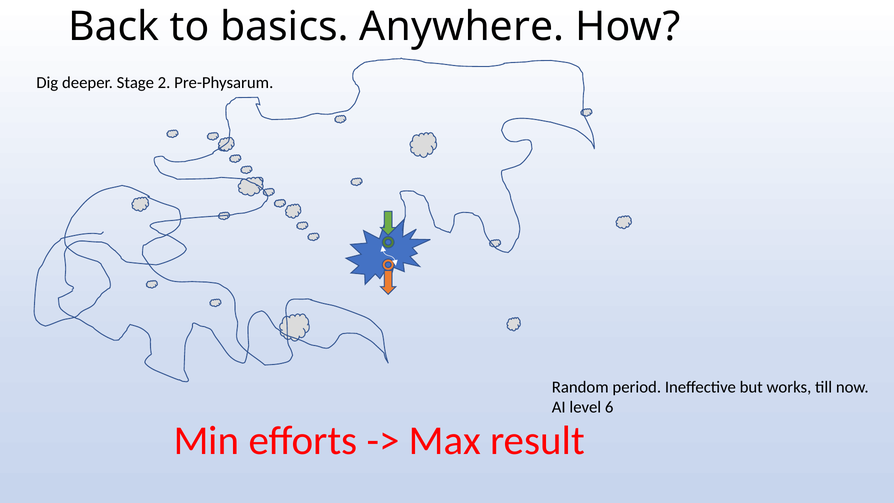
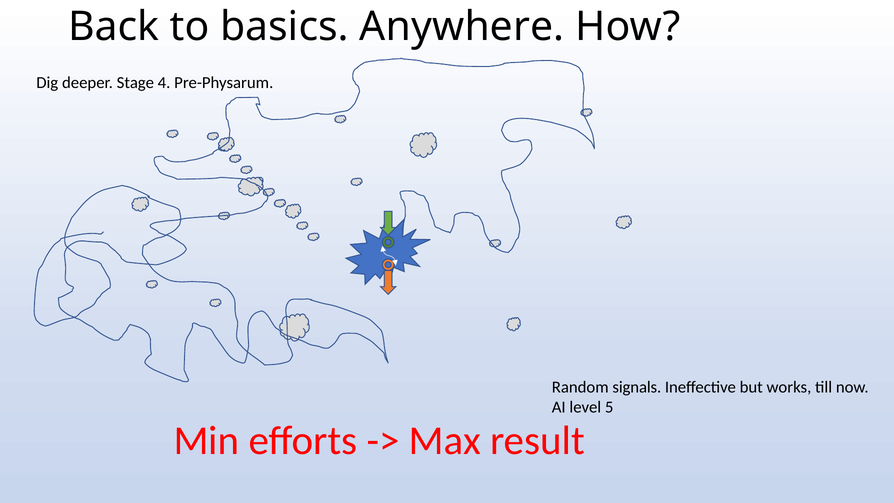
2: 2 -> 4
period: period -> signals
6: 6 -> 5
